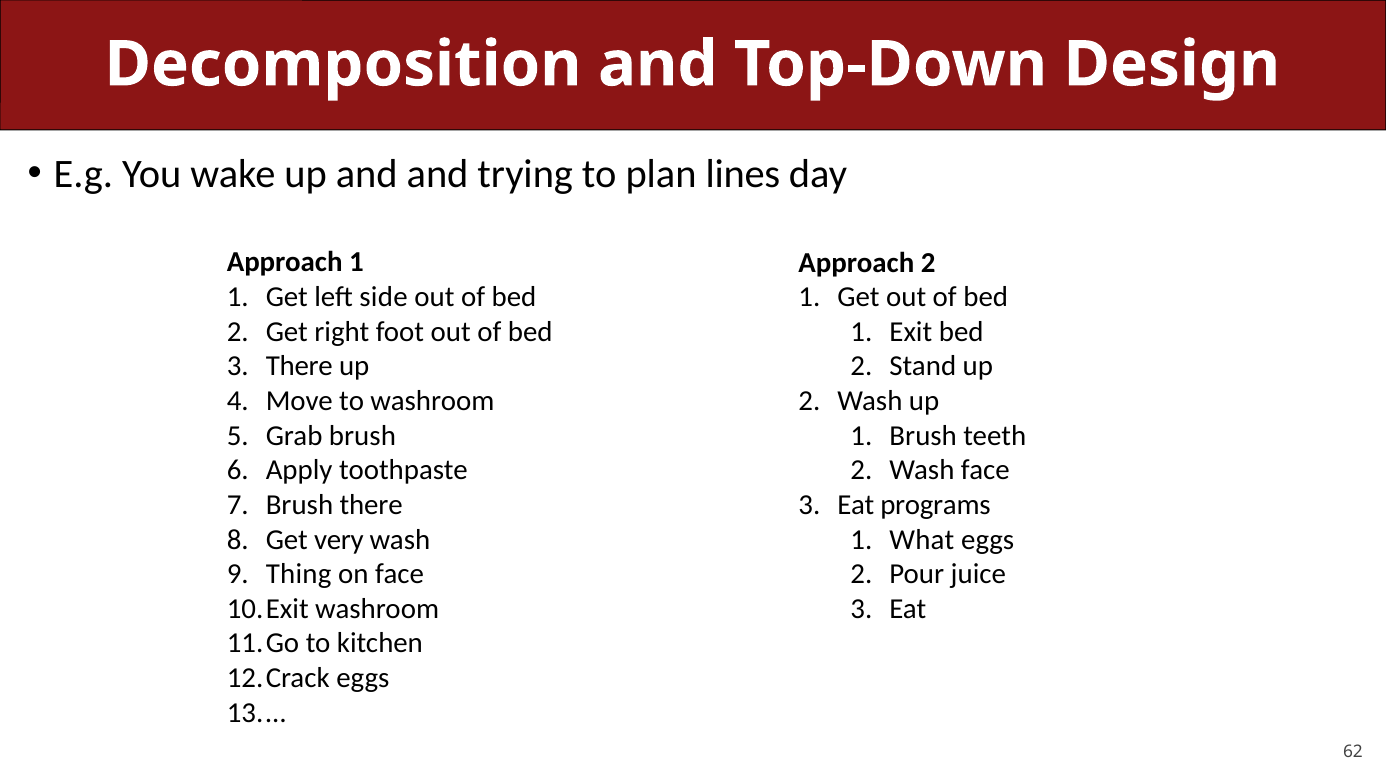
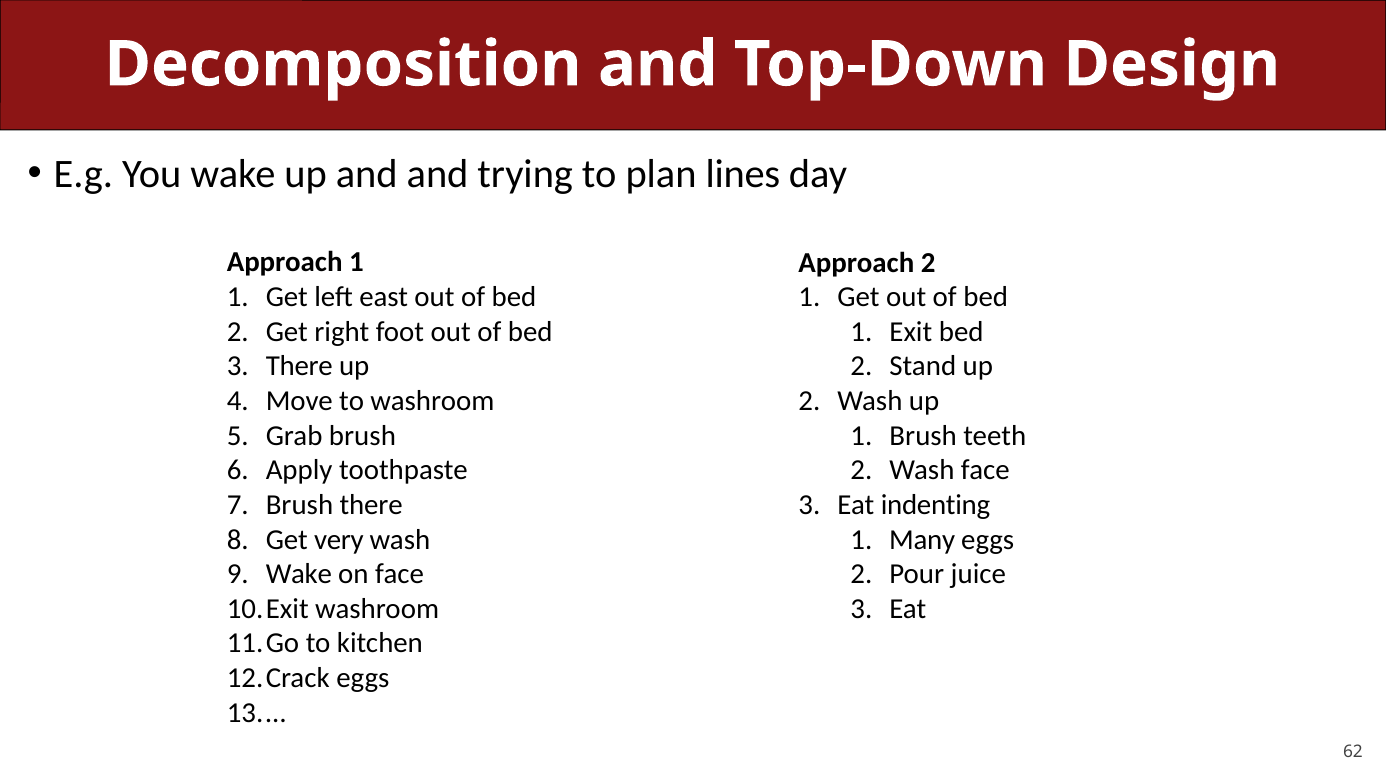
side: side -> east
programs: programs -> indenting
What: What -> Many
Thing at (299, 575): Thing -> Wake
